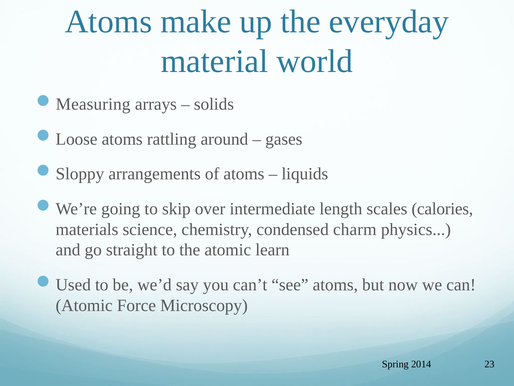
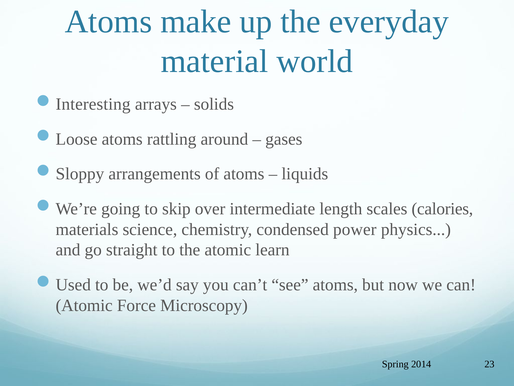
Measuring: Measuring -> Interesting
charm: charm -> power
